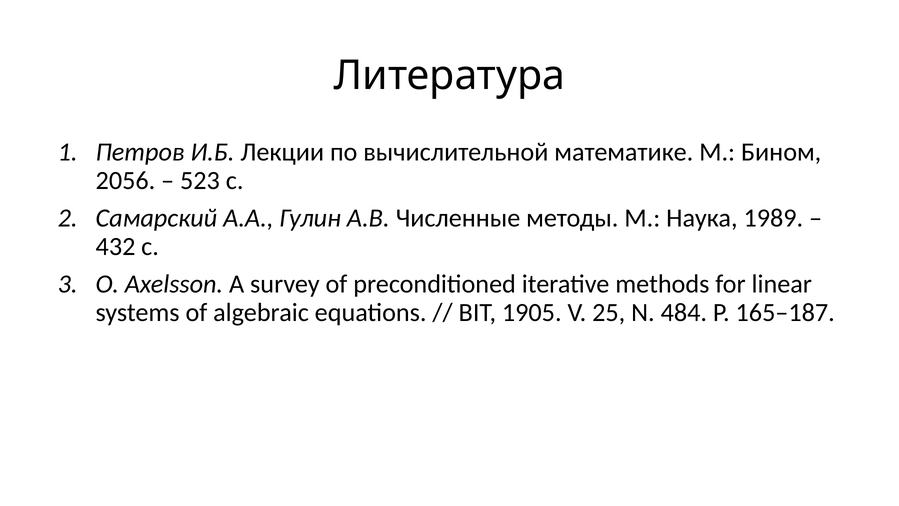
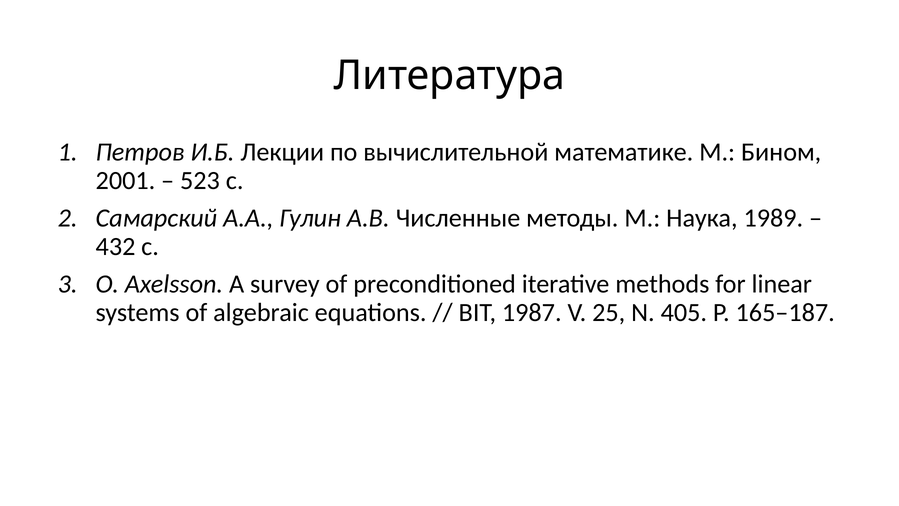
2056: 2056 -> 2001
1905: 1905 -> 1987
484: 484 -> 405
